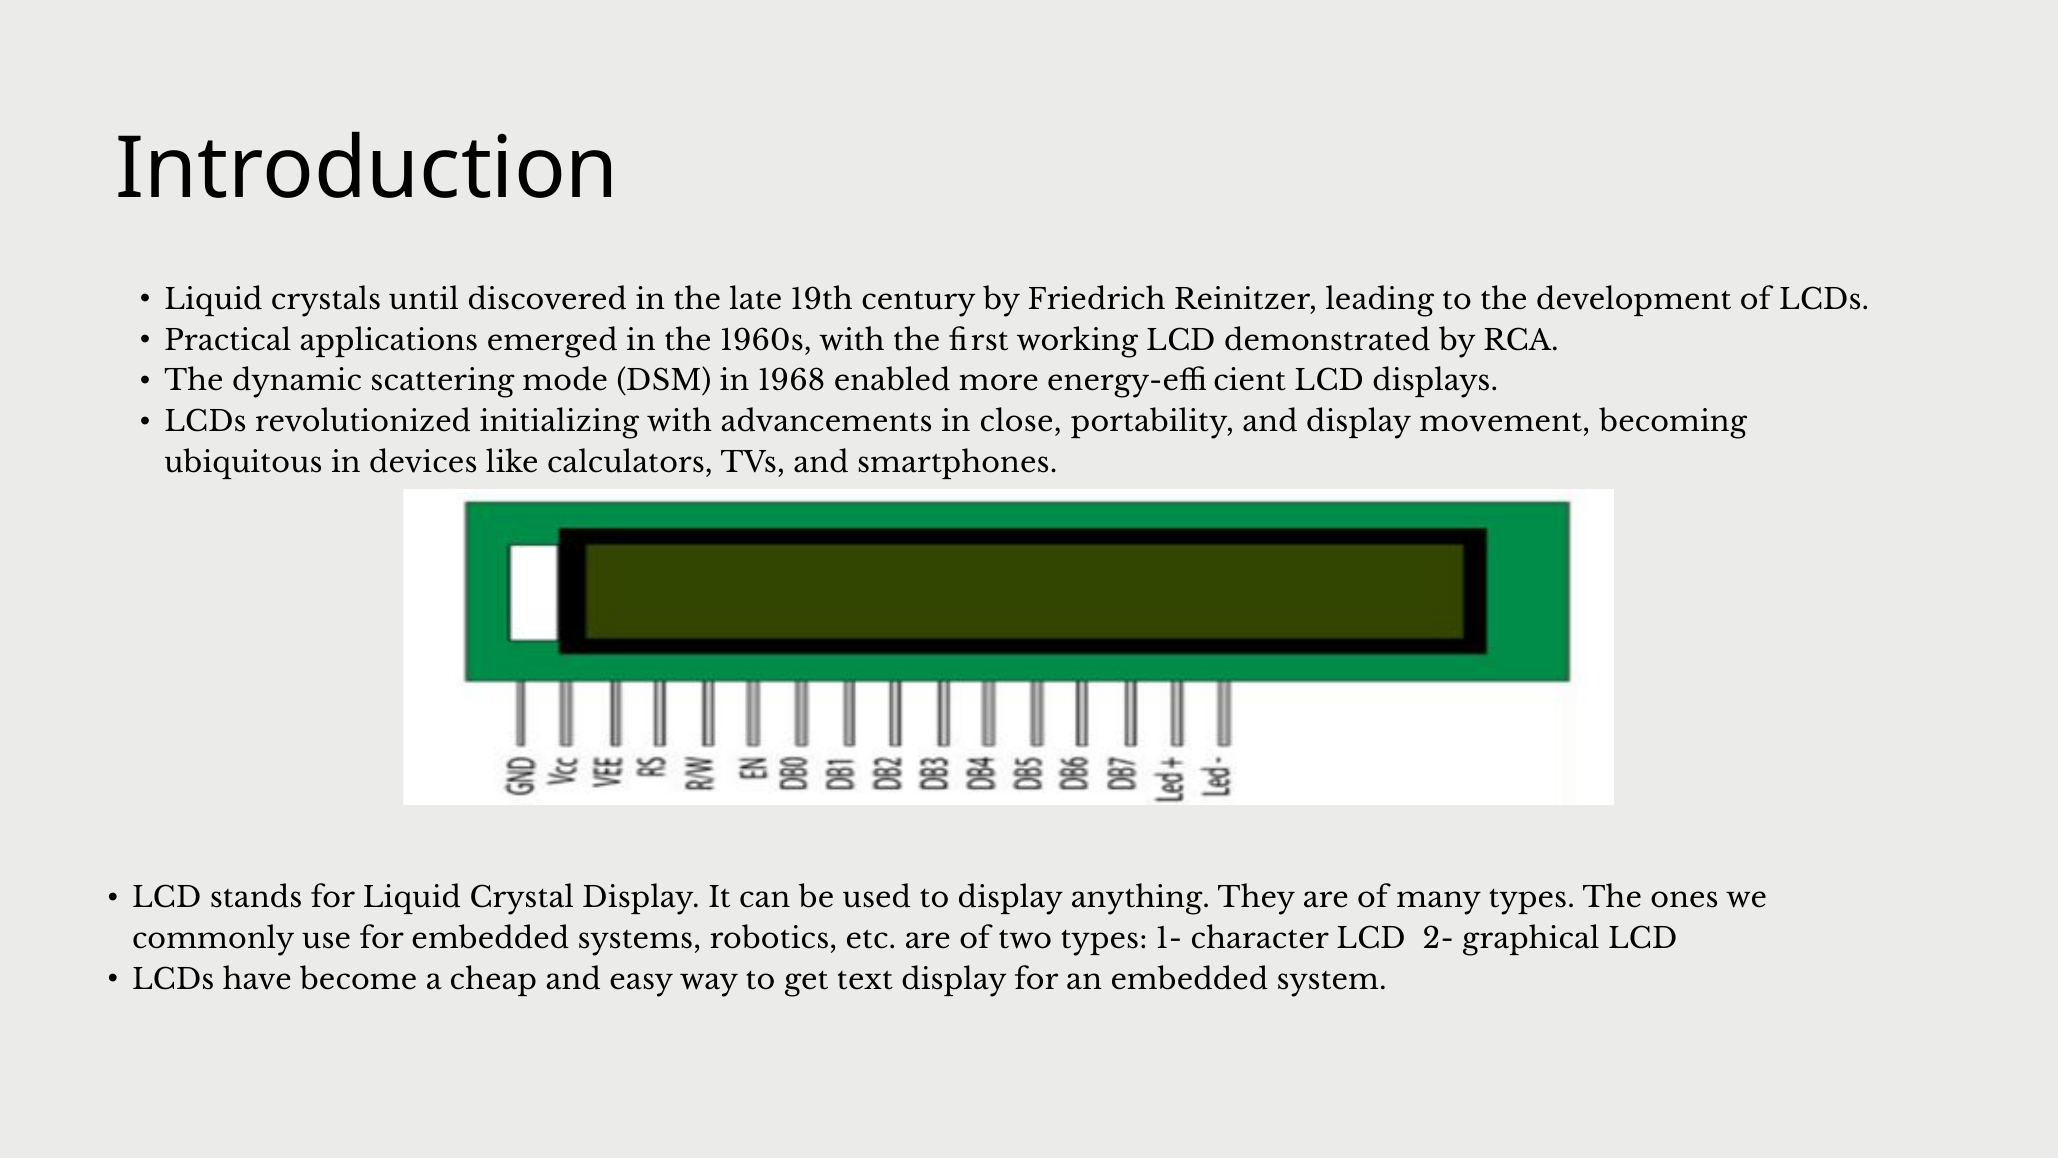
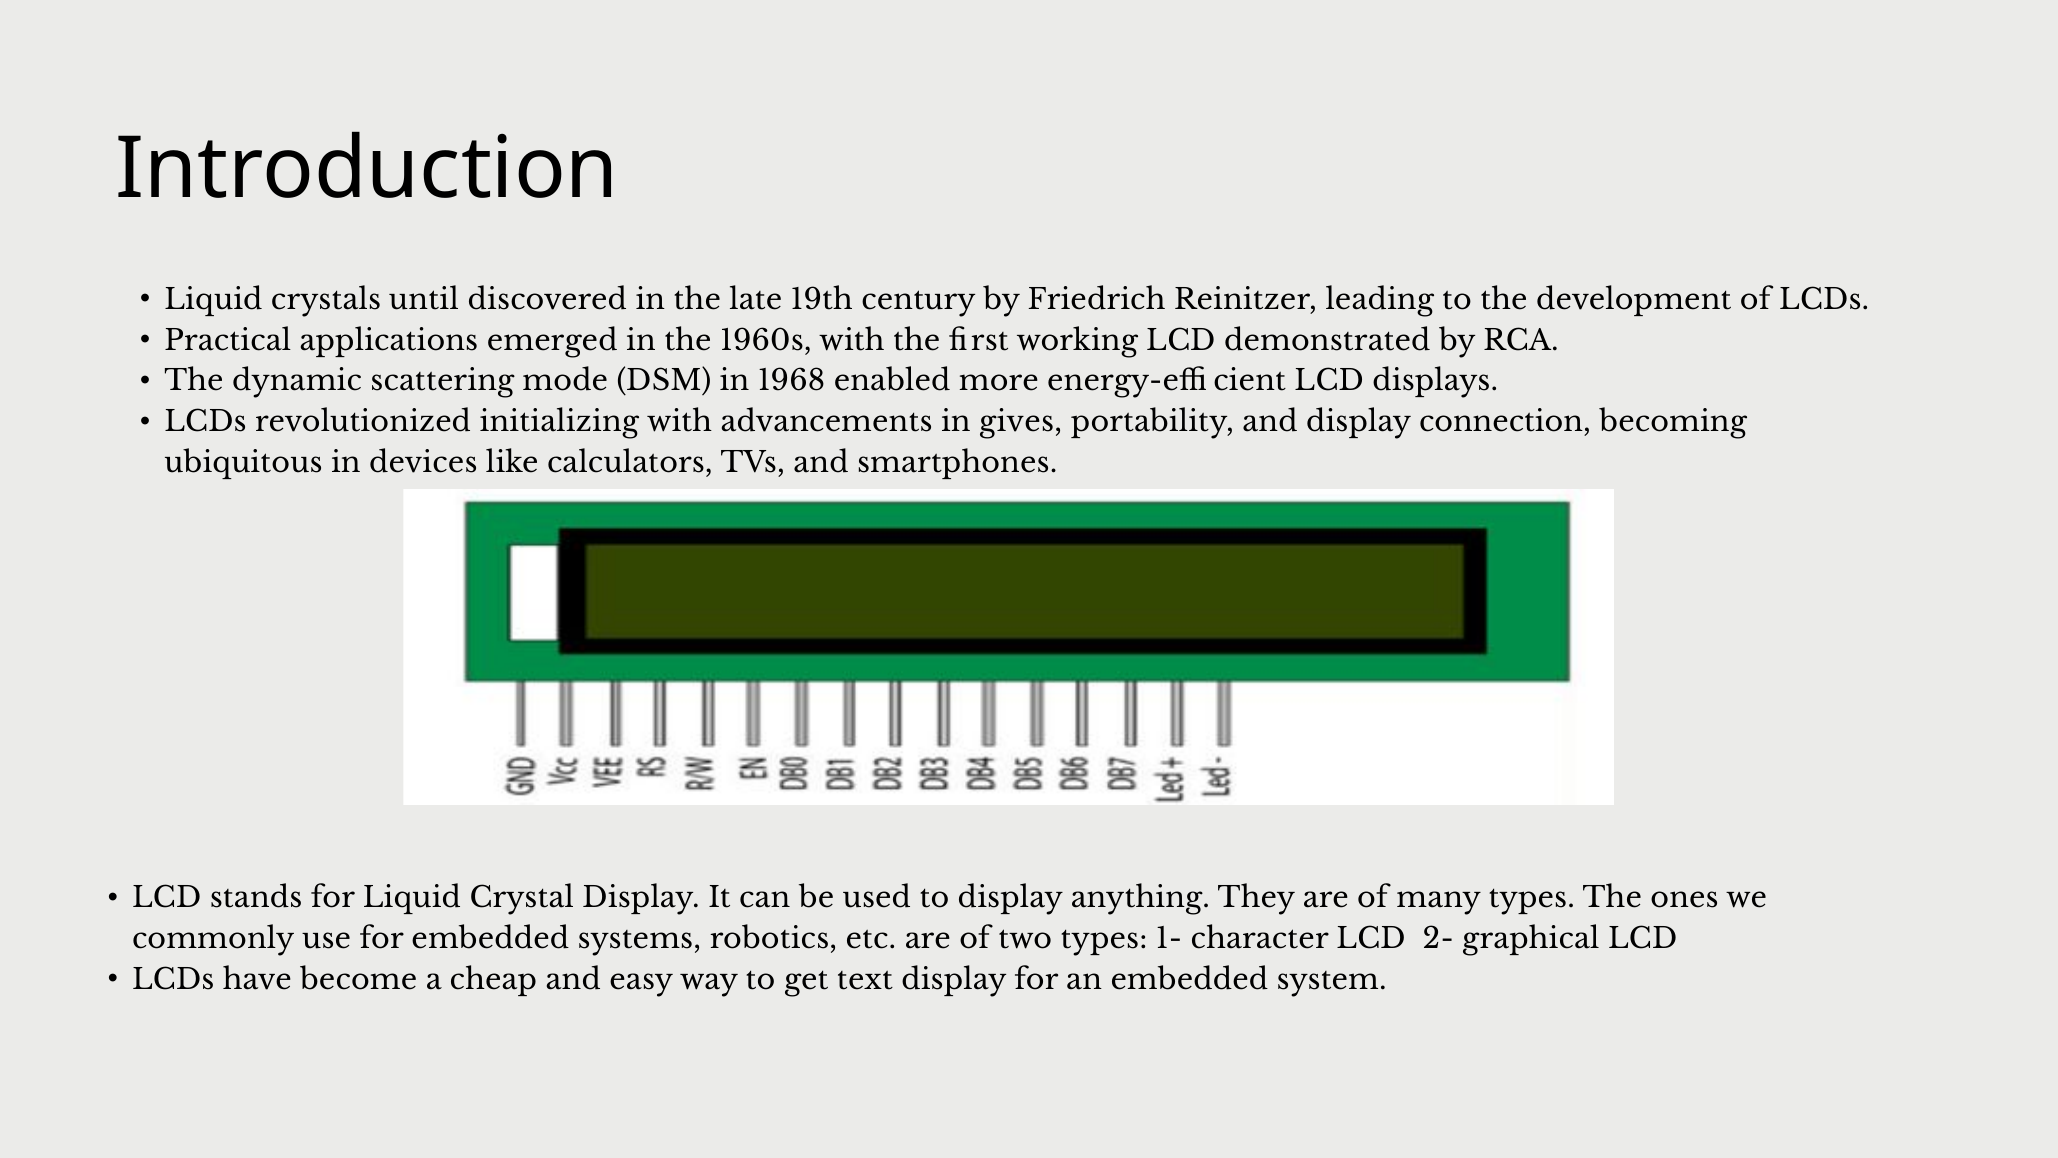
close: close -> gives
movement: movement -> connection
